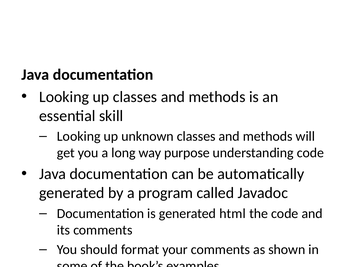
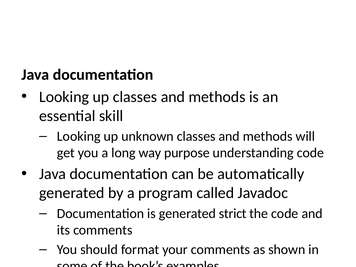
generated html: html -> strict
